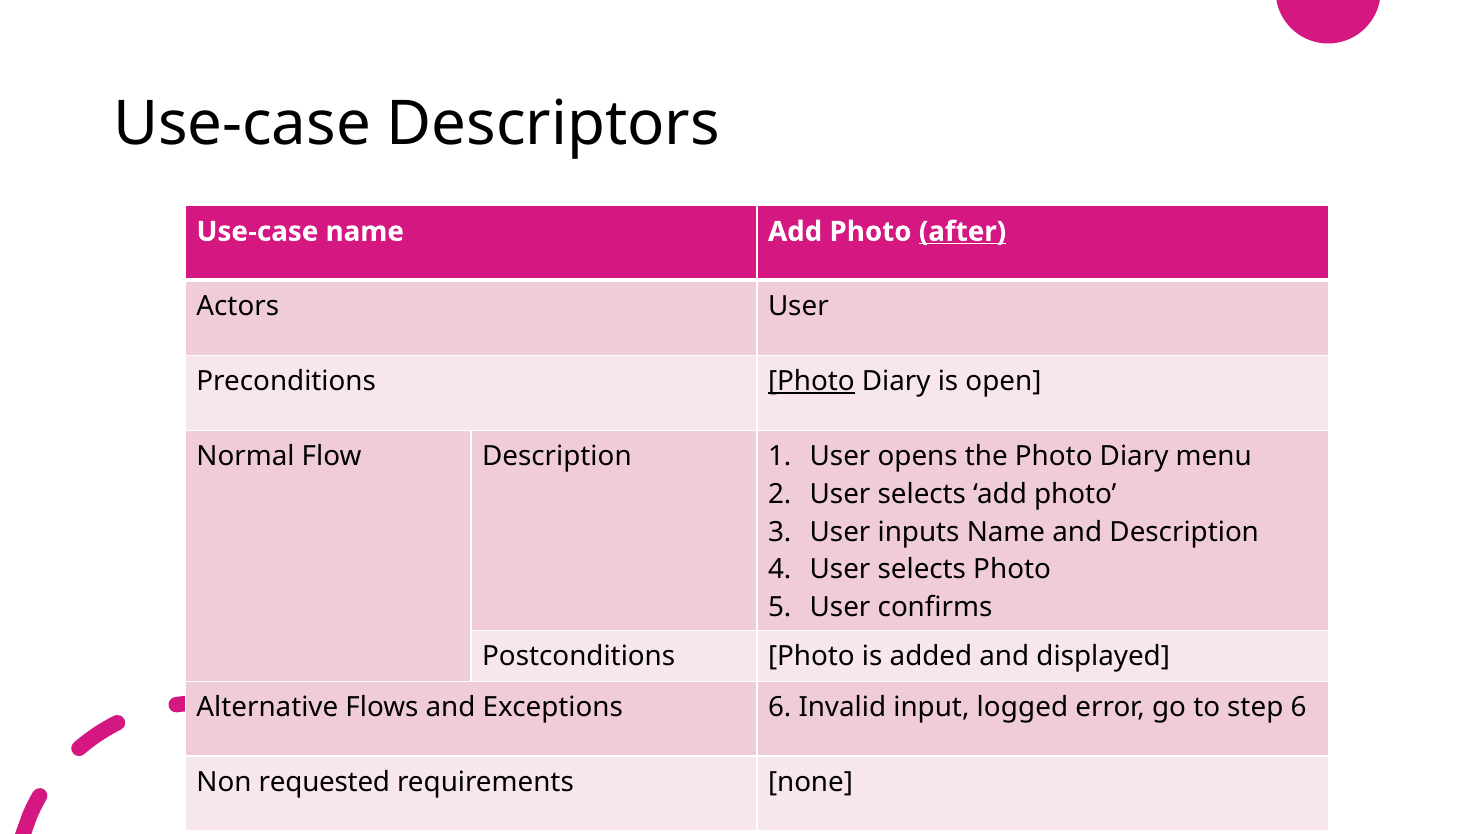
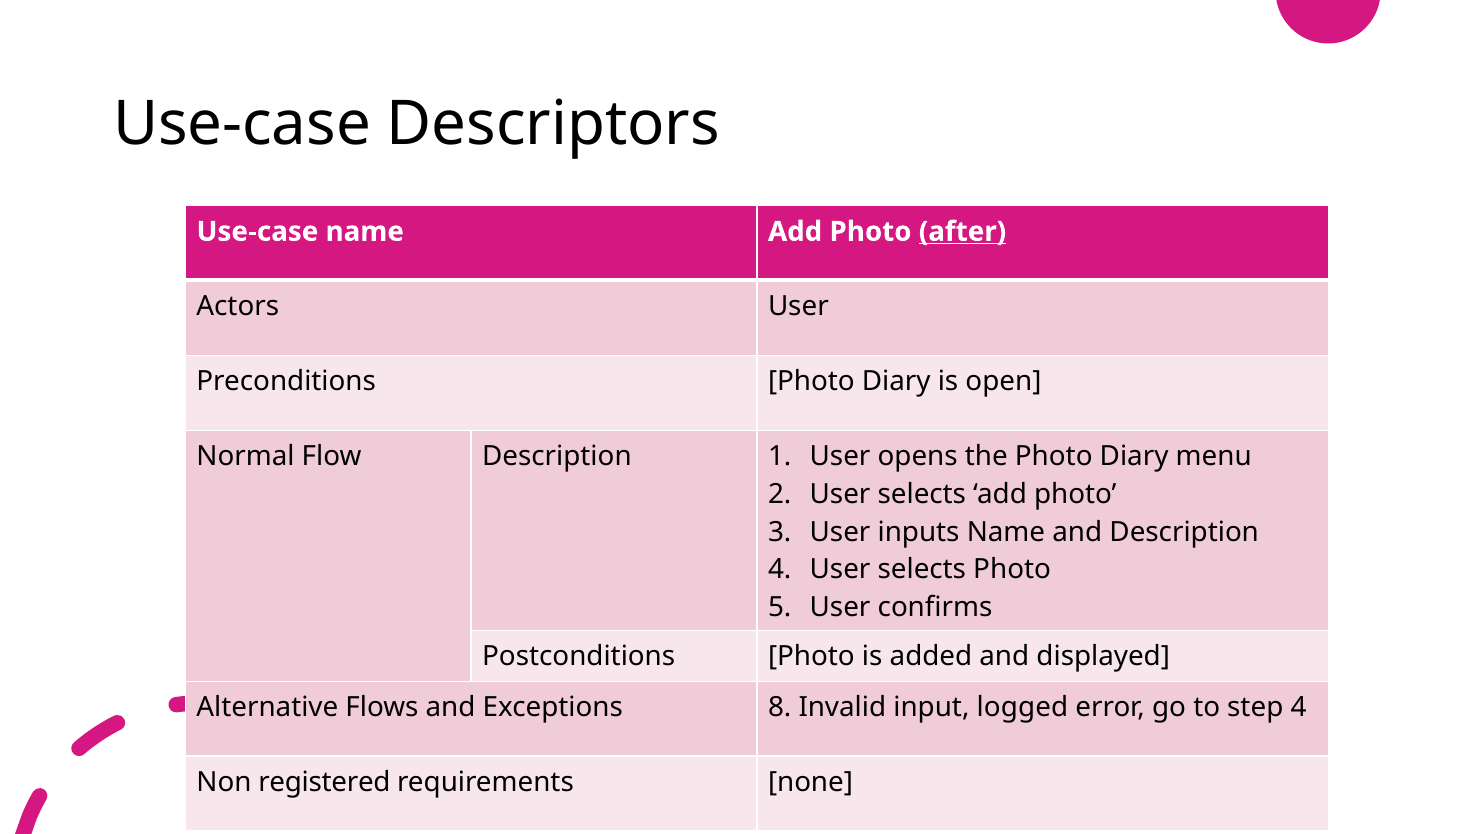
Photo at (811, 381) underline: present -> none
Exceptions 6: 6 -> 8
step 6: 6 -> 4
requested: requested -> registered
